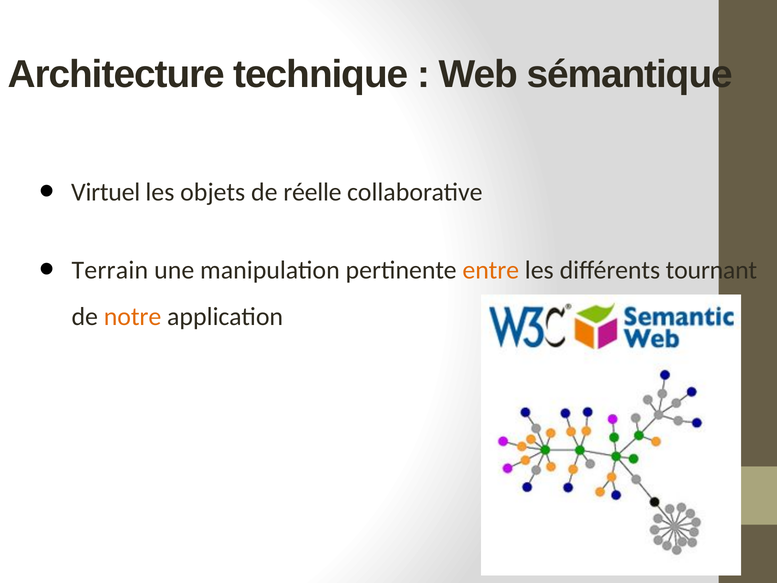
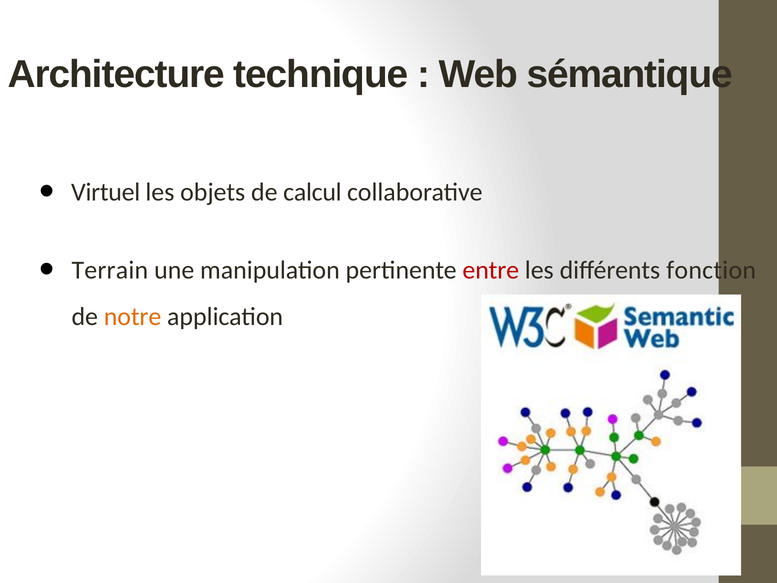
réelle: réelle -> calcul
entre colour: orange -> red
tournant: tournant -> fonction
